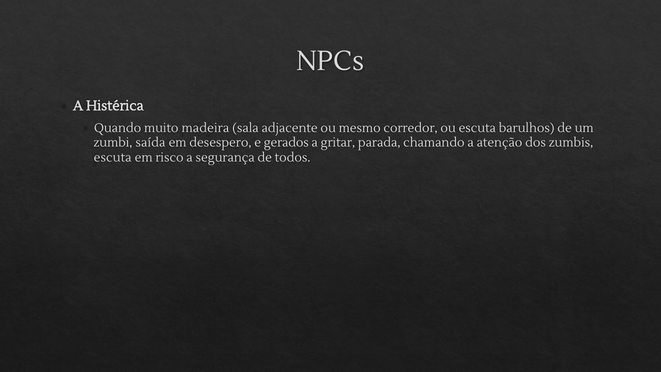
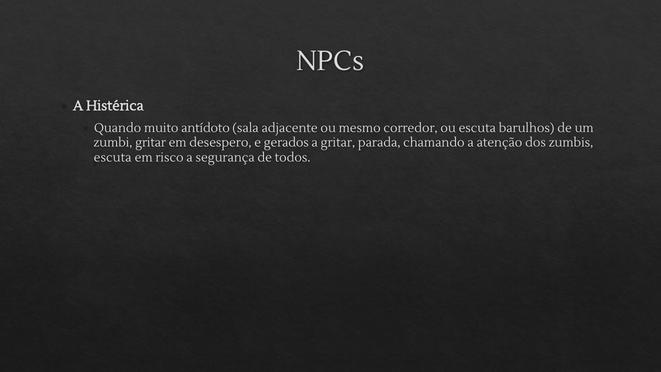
madeira: madeira -> antídoto
zumbi saída: saída -> gritar
